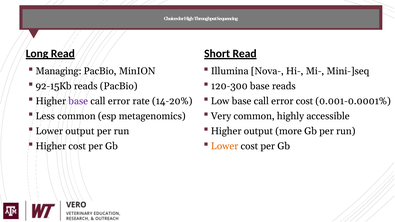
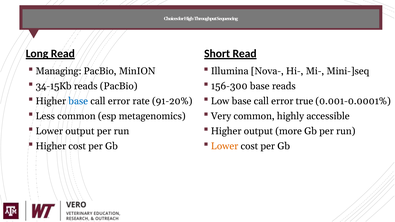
92-15Kb: 92-15Kb -> 34-15Kb
120-300: 120-300 -> 156-300
base at (78, 101) colour: purple -> blue
14-20%: 14-20% -> 91-20%
error cost: cost -> true
